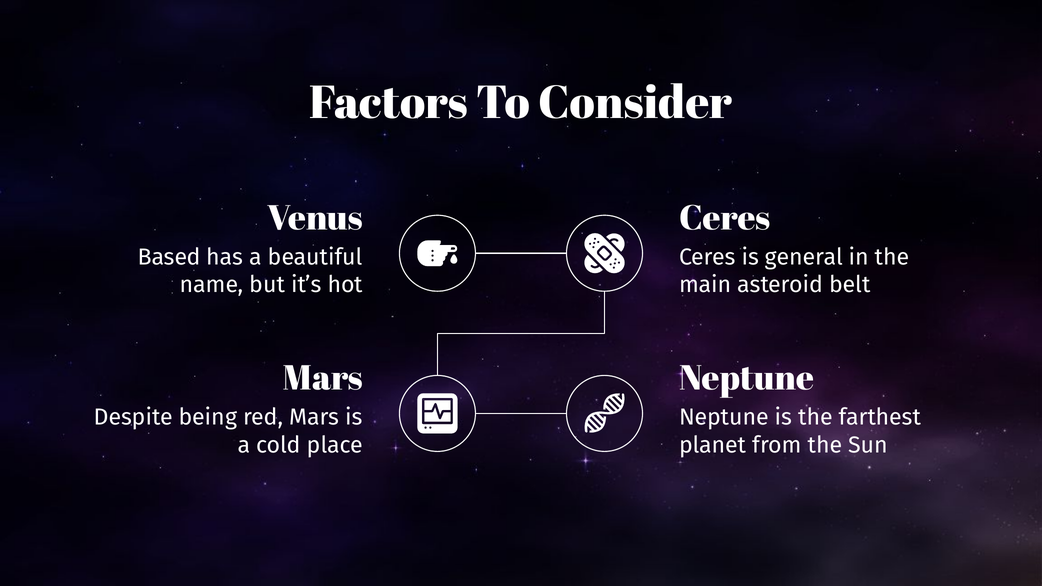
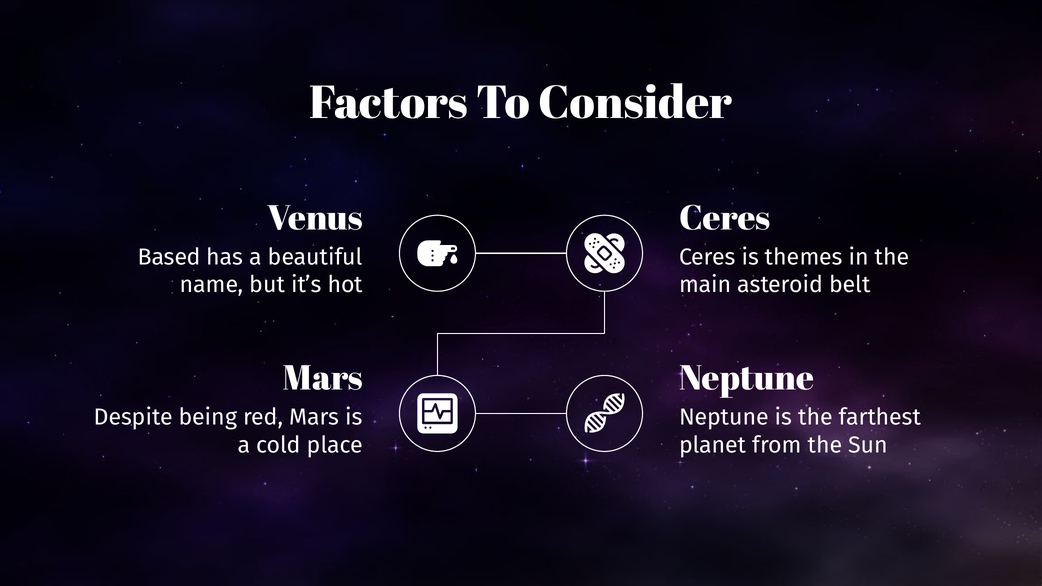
general: general -> themes
